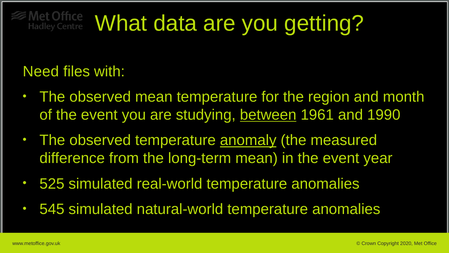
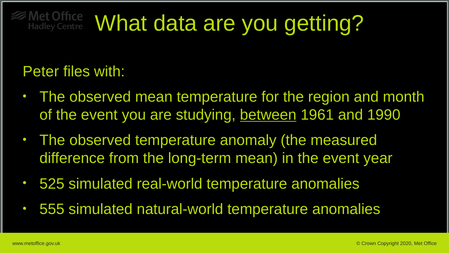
Need: Need -> Peter
anomaly underline: present -> none
545: 545 -> 555
